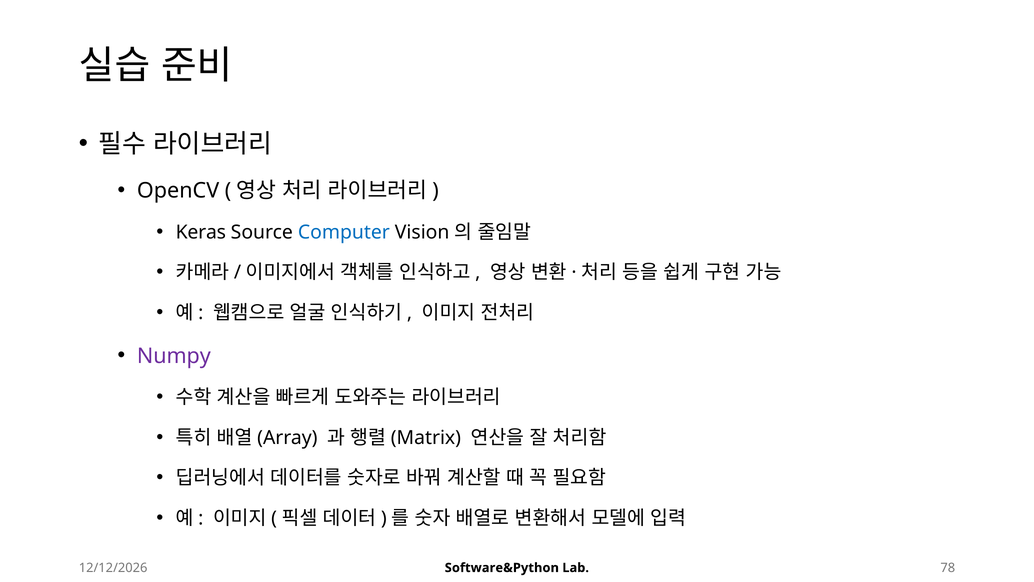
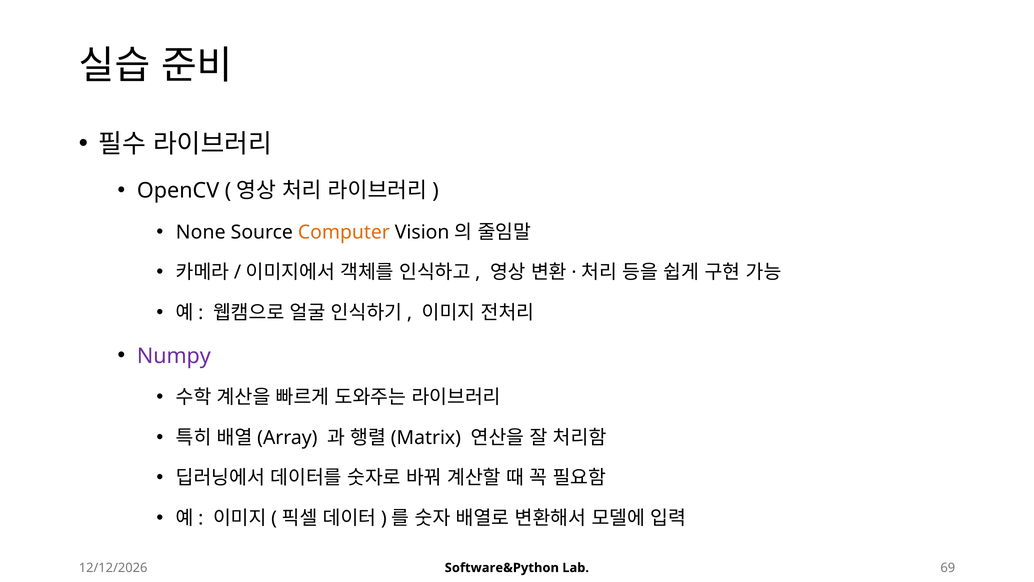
Keras: Keras -> None
Computer colour: blue -> orange
78: 78 -> 69
